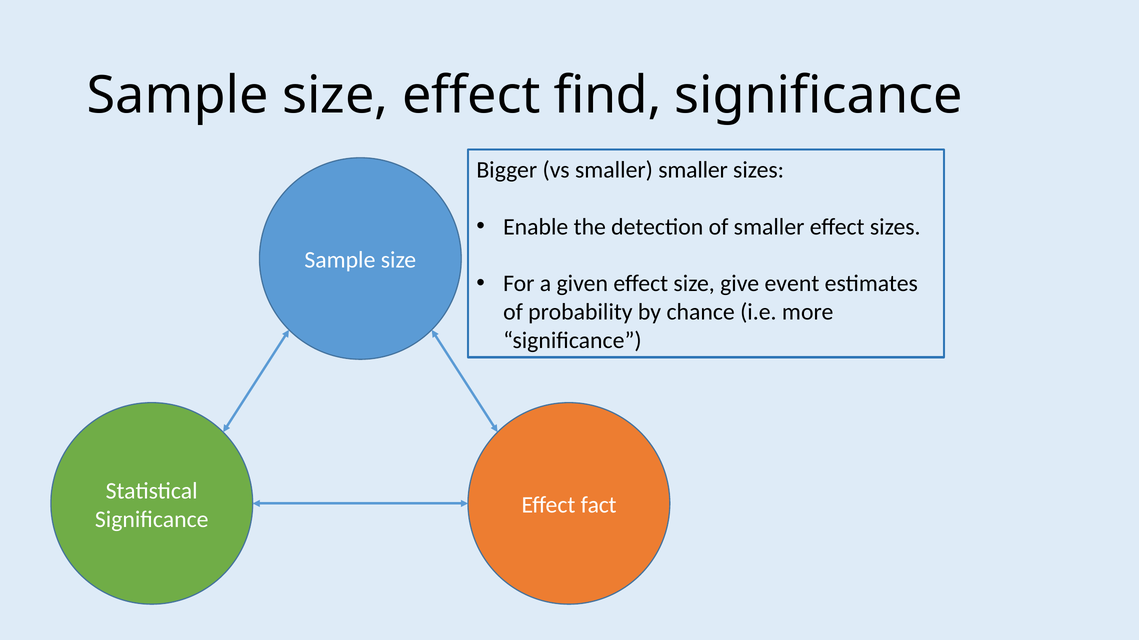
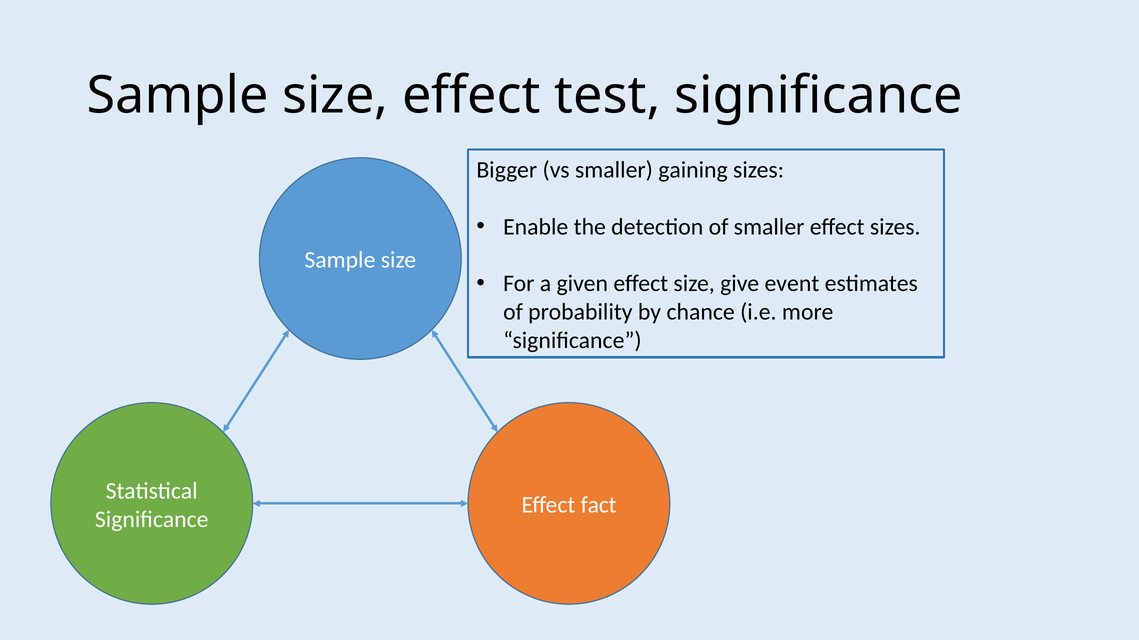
find: find -> test
smaller smaller: smaller -> gaining
